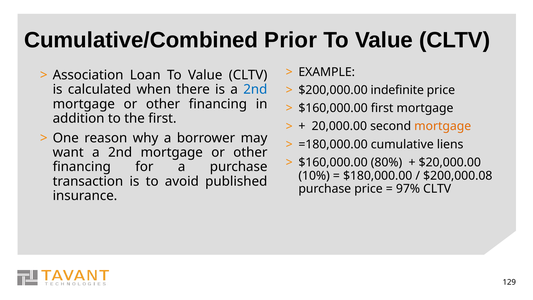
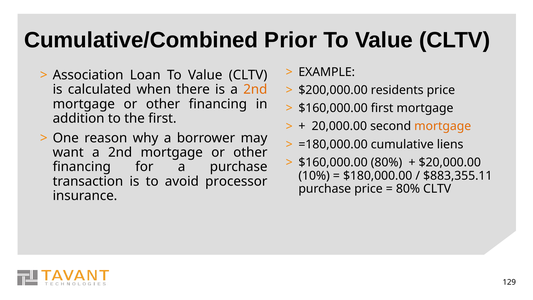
2nd at (255, 90) colour: blue -> orange
indefinite: indefinite -> residents
$200,000.08: $200,000.08 -> $883,355.11
published: published -> processor
97% at (408, 189): 97% -> 80%
